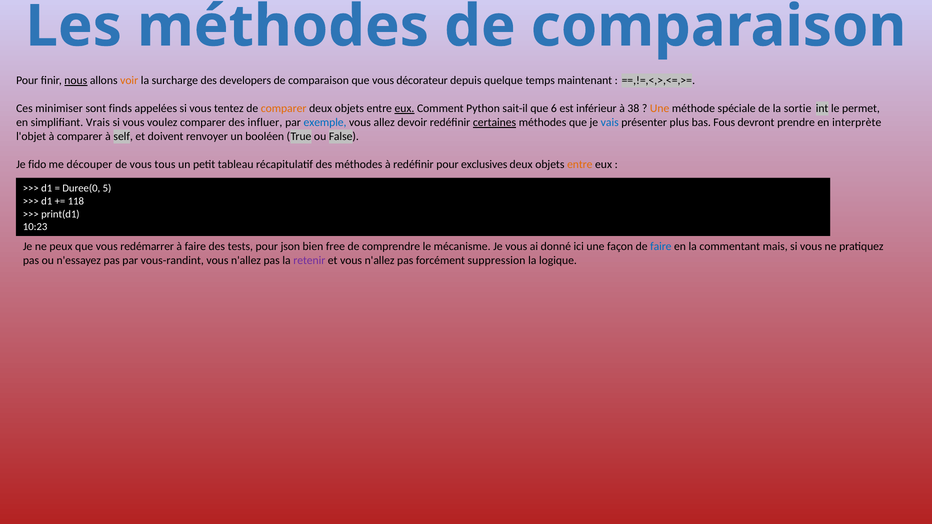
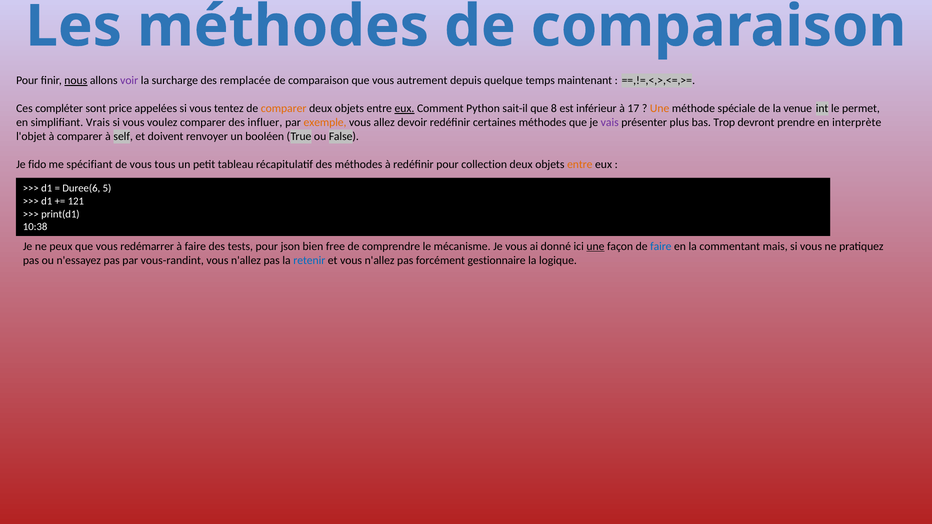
voir colour: orange -> purple
developers: developers -> remplacée
décorateur: décorateur -> autrement
minimiser: minimiser -> compléter
finds: finds -> price
6: 6 -> 8
38: 38 -> 17
sortie: sortie -> venue
exemple colour: blue -> orange
certaines underline: present -> none
vais colour: blue -> purple
Fous: Fous -> Trop
découper: découper -> spécifiant
exclusives: exclusives -> collection
Duree(0: Duree(0 -> Duree(6
118: 118 -> 121
10:23: 10:23 -> 10:38
une at (595, 246) underline: none -> present
retenir colour: purple -> blue
suppression: suppression -> gestionnaire
